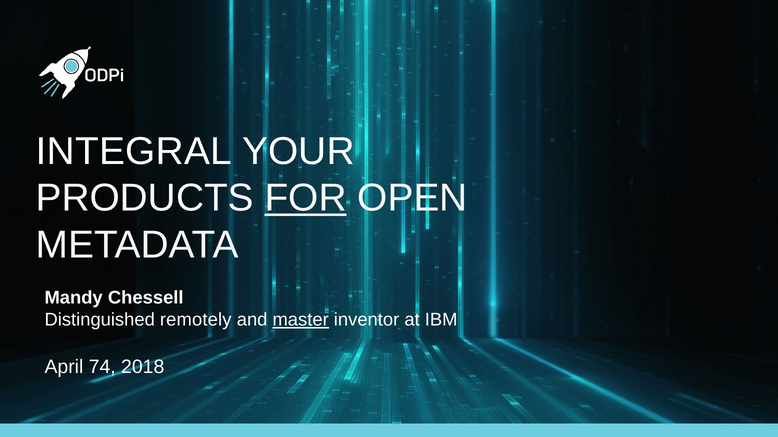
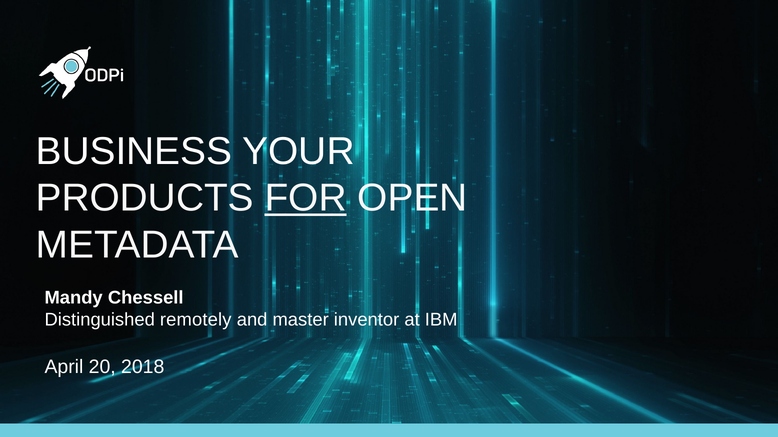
INTEGRAL: INTEGRAL -> BUSINESS
master underline: present -> none
74: 74 -> 20
